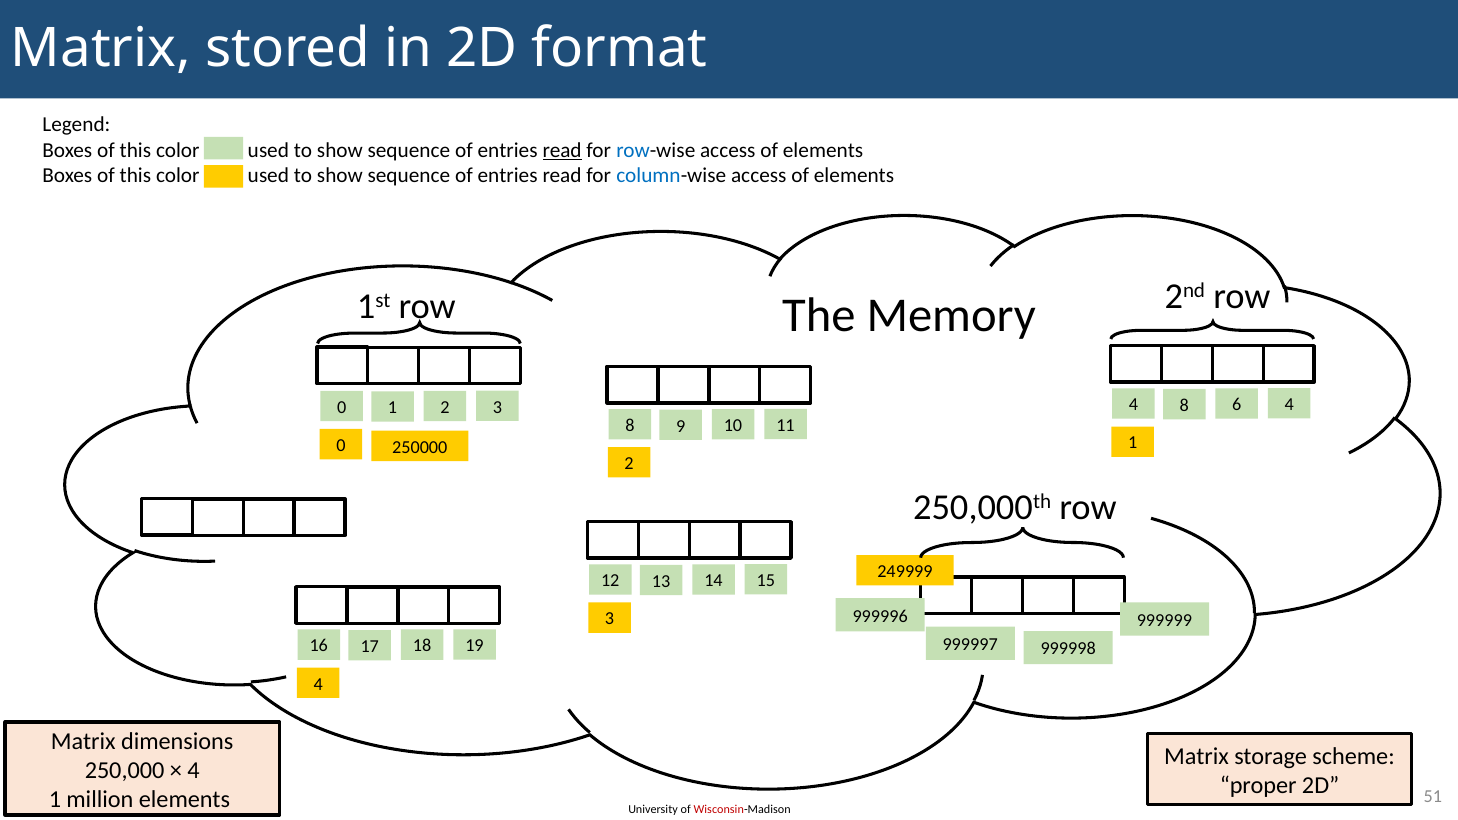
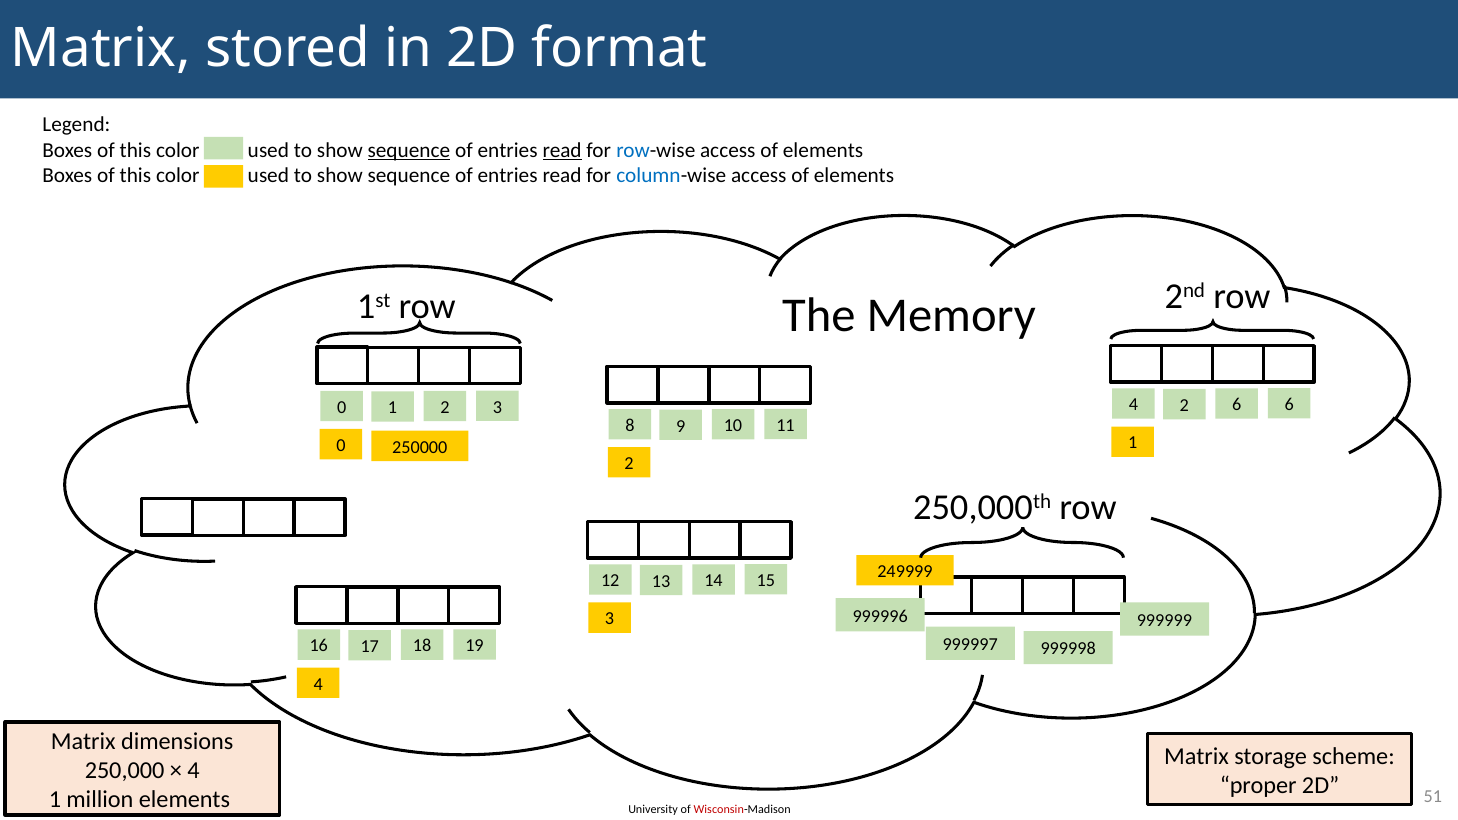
sequence at (409, 150) underline: none -> present
4 8: 8 -> 2
6 4: 4 -> 6
